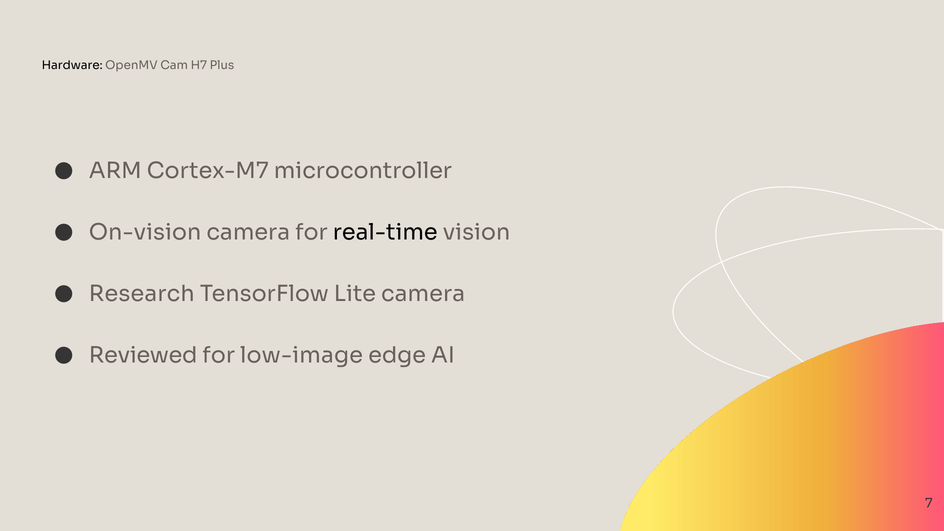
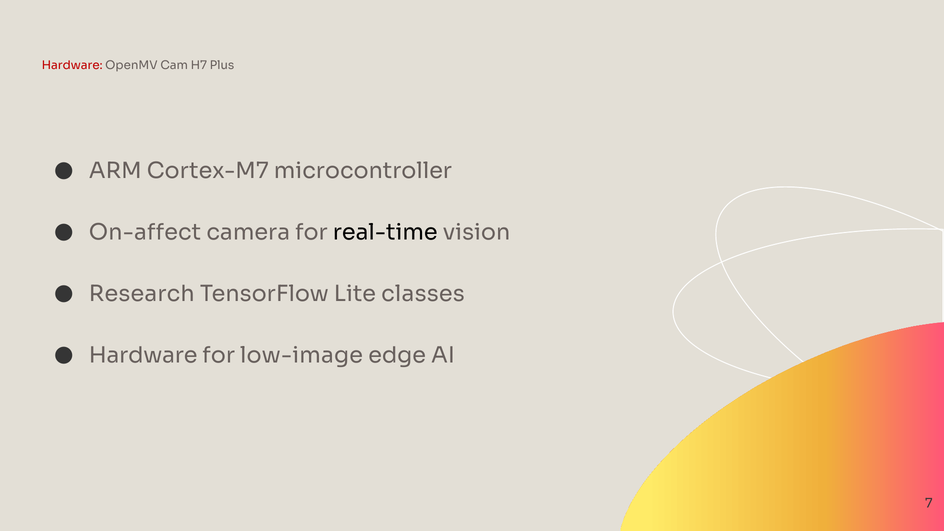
Hardware at (72, 65) colour: black -> red
On-vision: On-vision -> On-affect
Lite camera: camera -> classes
Reviewed at (143, 355): Reviewed -> Hardware
